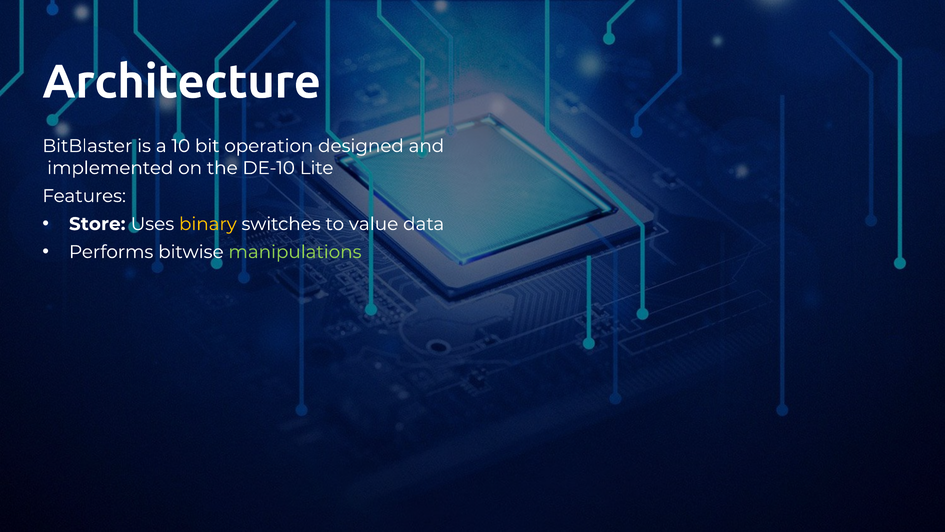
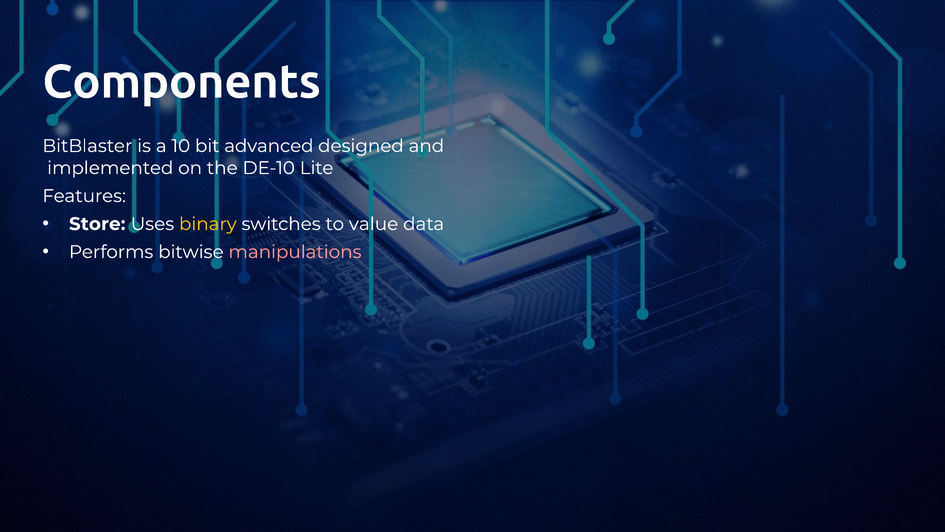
Architecture: Architecture -> Components
operation: operation -> advanced
manipulations colour: light green -> pink
